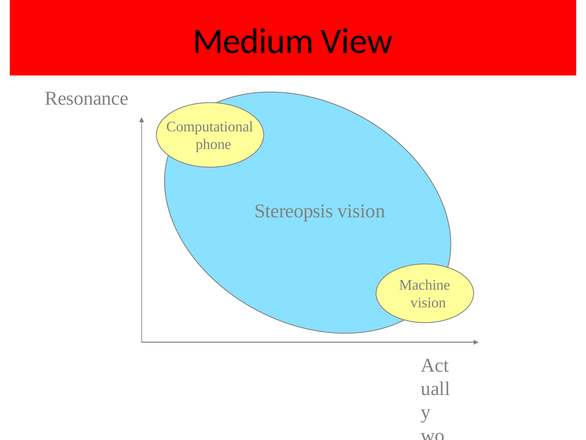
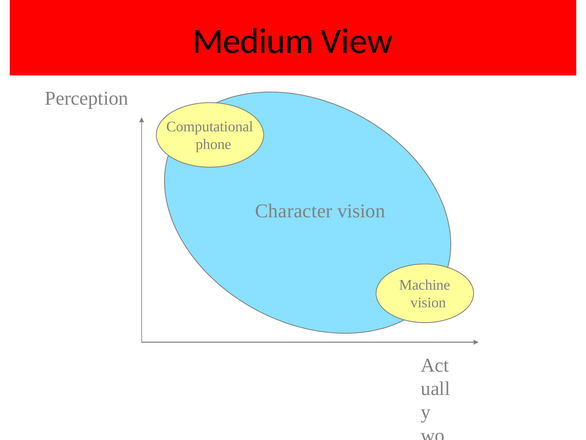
Resonance: Resonance -> Perception
Stereopsis: Stereopsis -> Character
